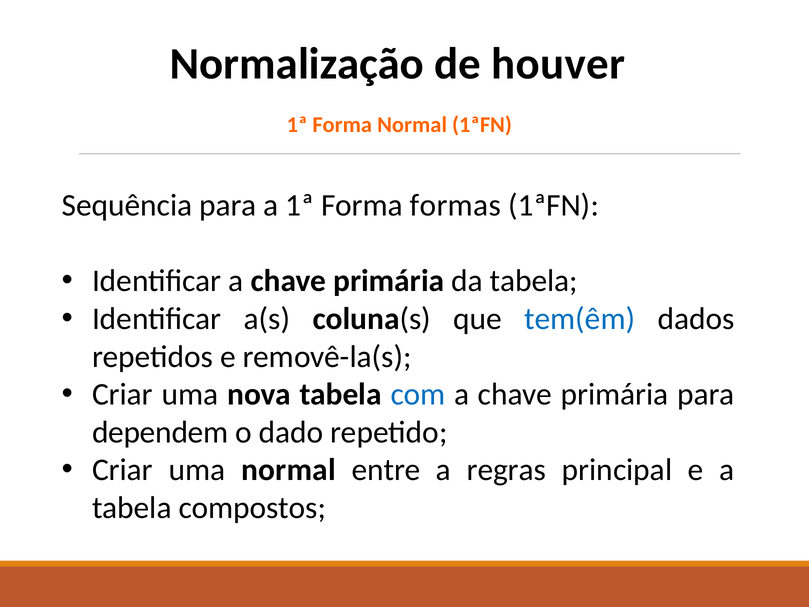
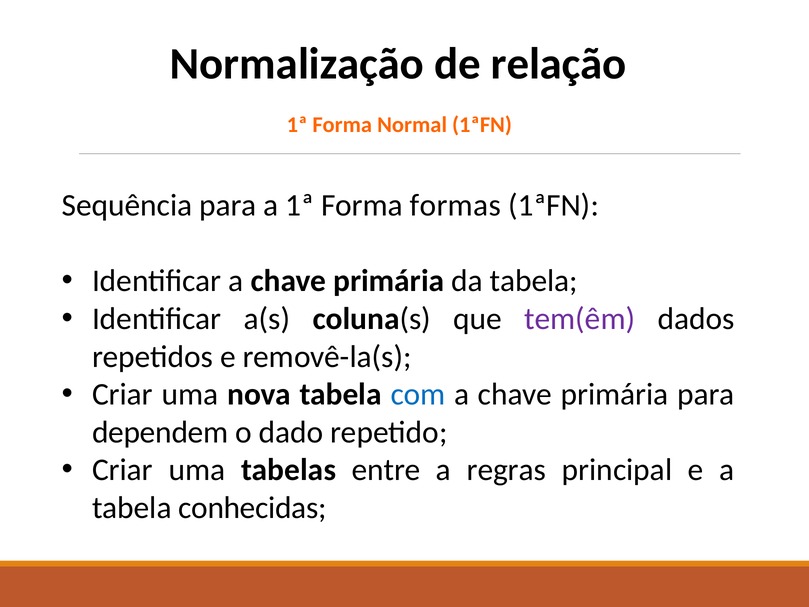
houver: houver -> relação
tem(êm colour: blue -> purple
uma normal: normal -> tabelas
compostos: compostos -> conhecidas
